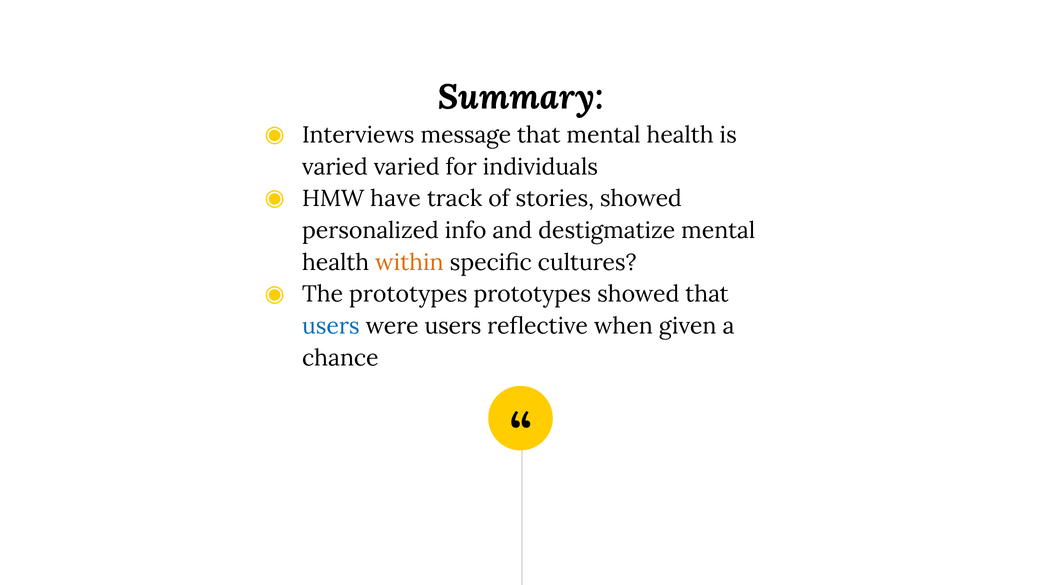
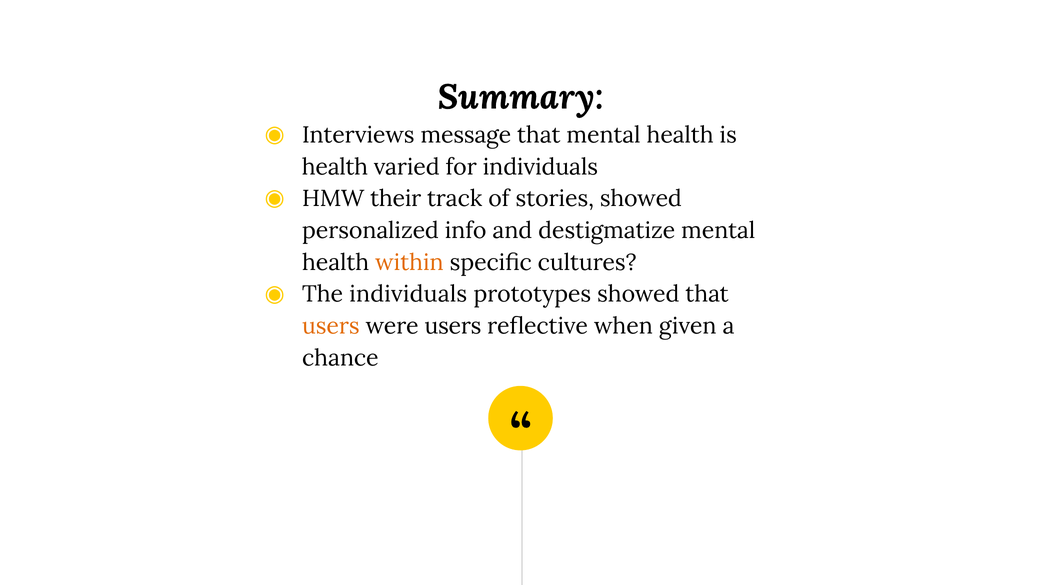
varied at (335, 167): varied -> health
have: have -> their
The prototypes: prototypes -> individuals
users at (331, 327) colour: blue -> orange
